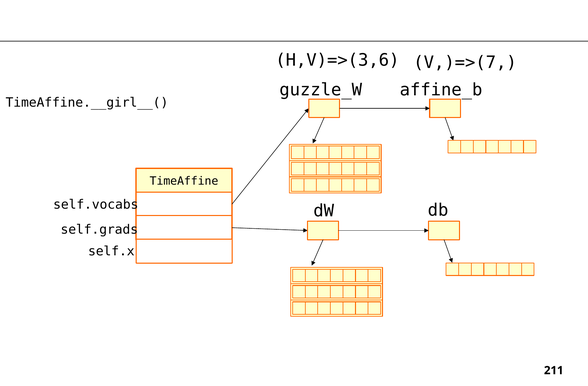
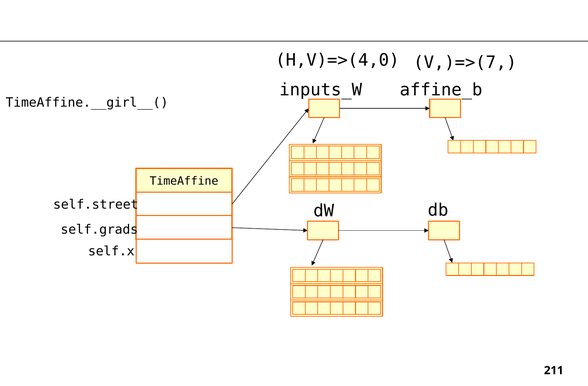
H,V)=>(3,6: H,V)=>(3,6 -> H,V)=>(4,0
guzzle_W: guzzle_W -> inputs_W
self.vocabs: self.vocabs -> self.street
